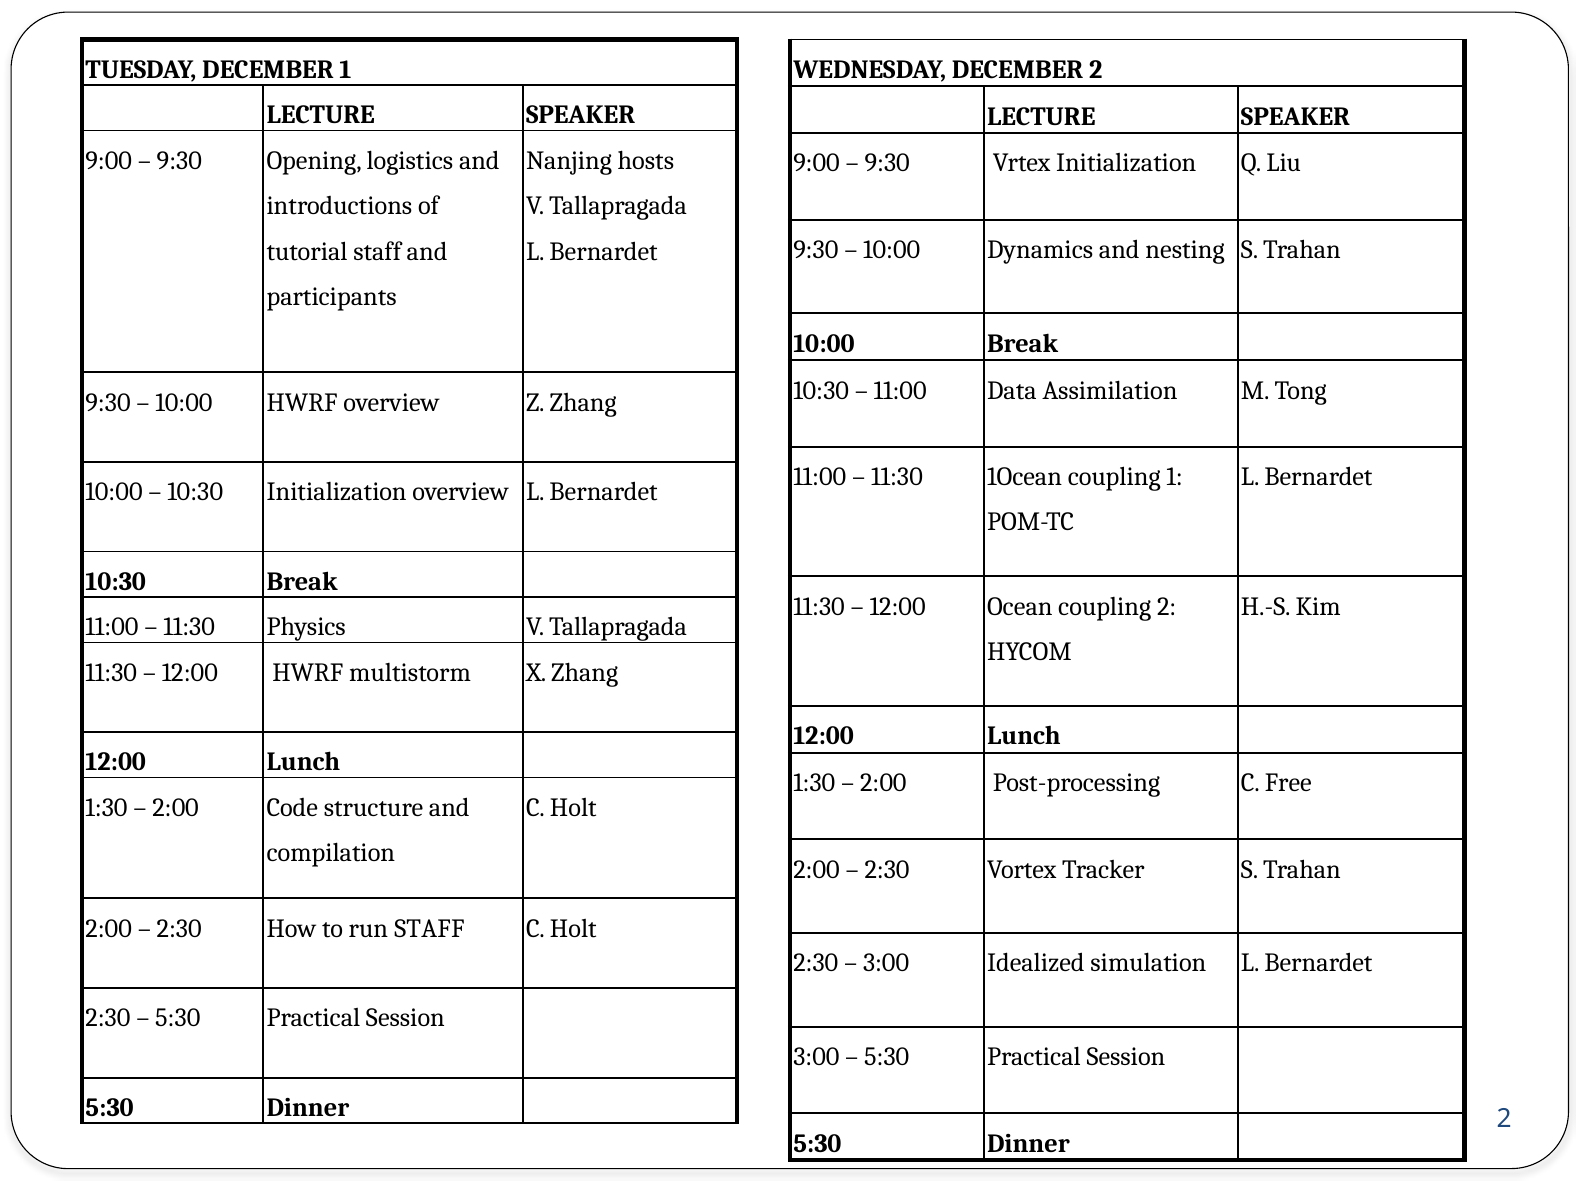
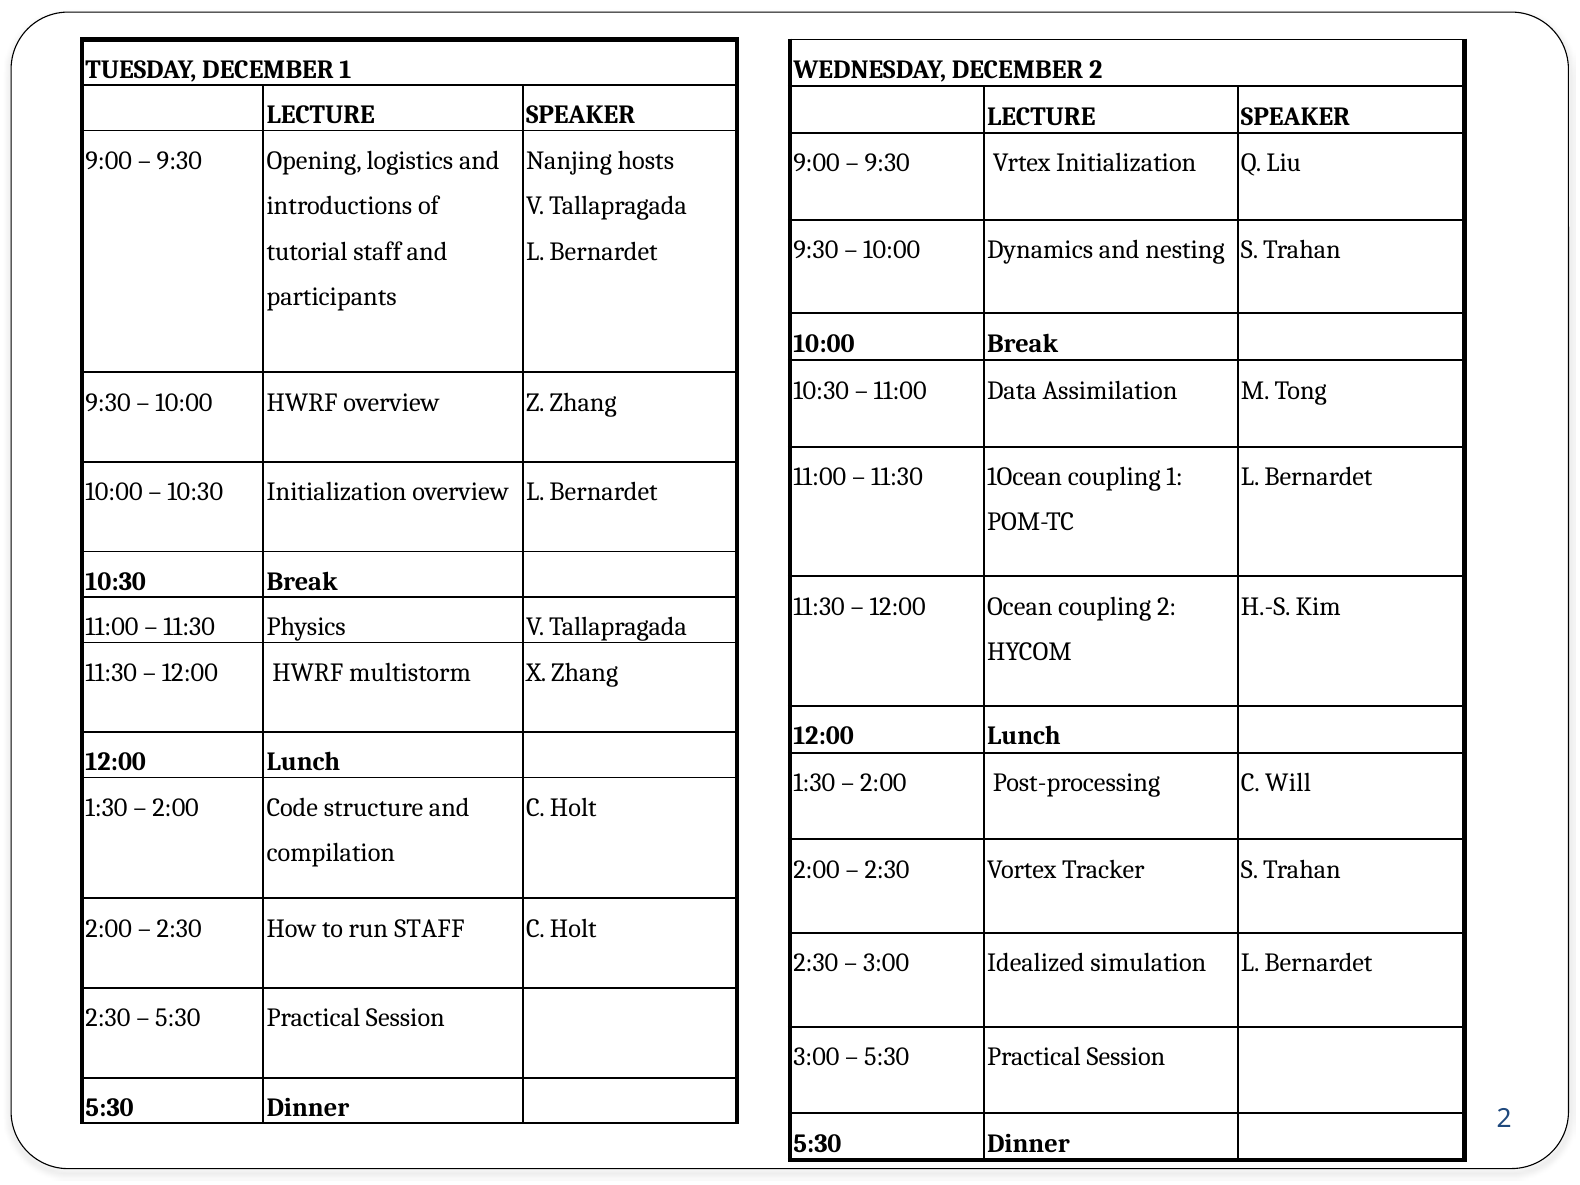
Free: Free -> Will
